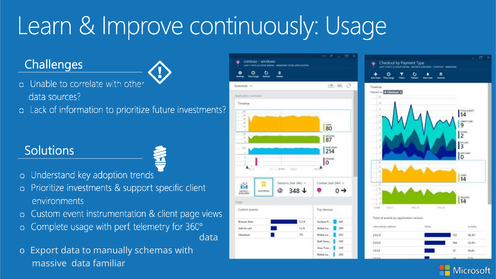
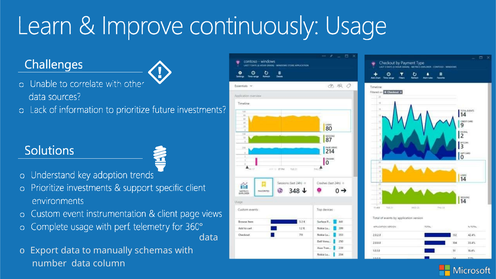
massive: massive -> number
familiar: familiar -> column
